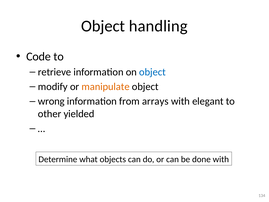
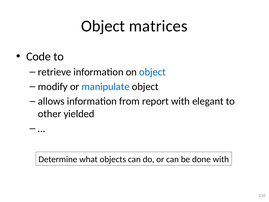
handling: handling -> matrices
manipulate colour: orange -> blue
wrong: wrong -> allows
arrays: arrays -> report
